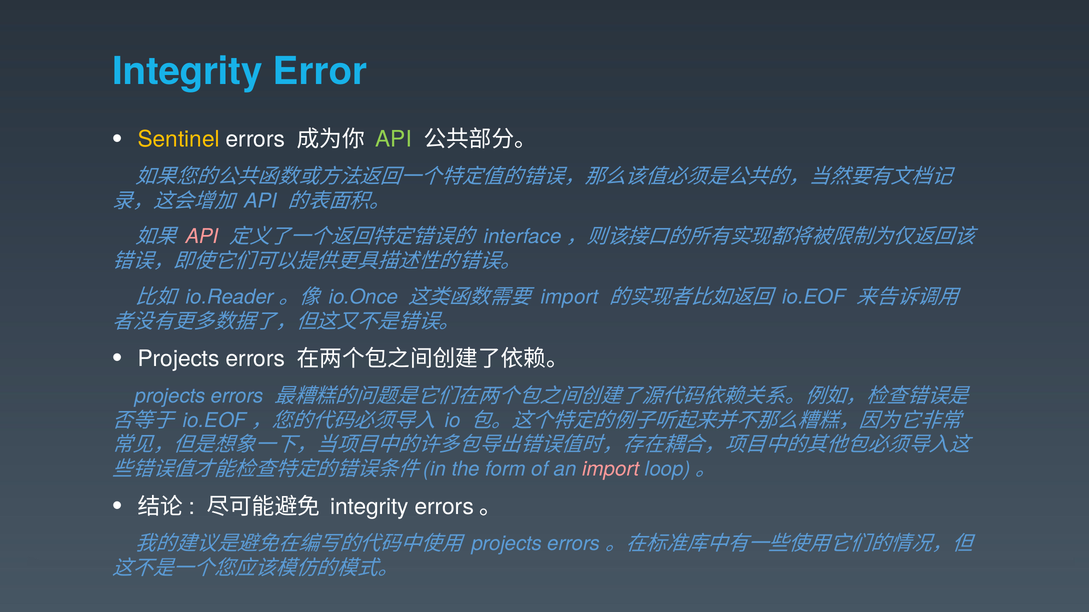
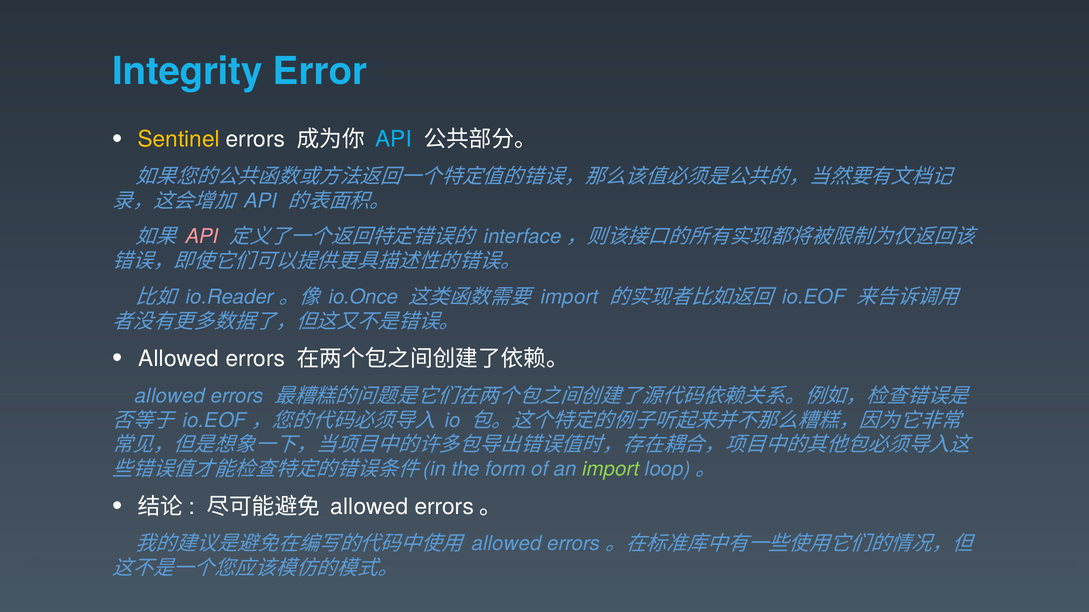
API at (394, 139) colour: light green -> light blue
Projects at (179, 359): Projects -> Allowed
projects at (170, 396): projects -> allowed
import at (611, 470) colour: pink -> light green
integrity at (369, 507): integrity -> allowed
projects at (507, 544): projects -> allowed
